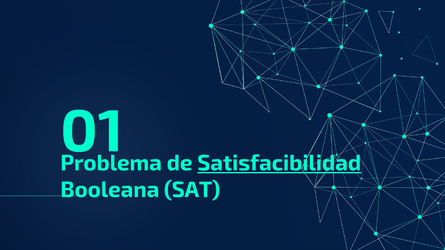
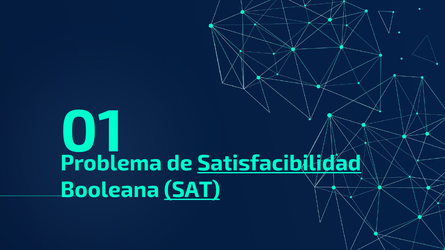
SAT underline: none -> present
